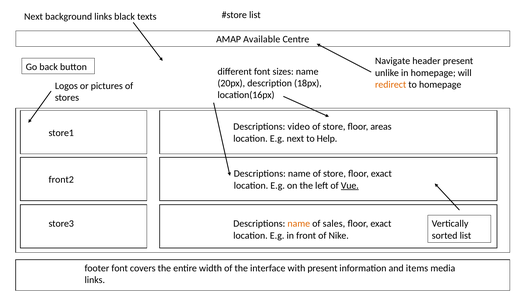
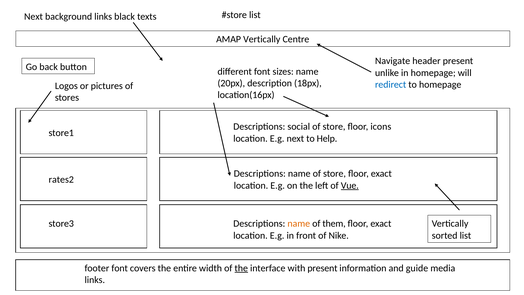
AMAP Available: Available -> Vertically
redirect colour: orange -> blue
video: video -> social
areas: areas -> icons
front2: front2 -> rates2
sales: sales -> them
the at (241, 268) underline: none -> present
items: items -> guide
